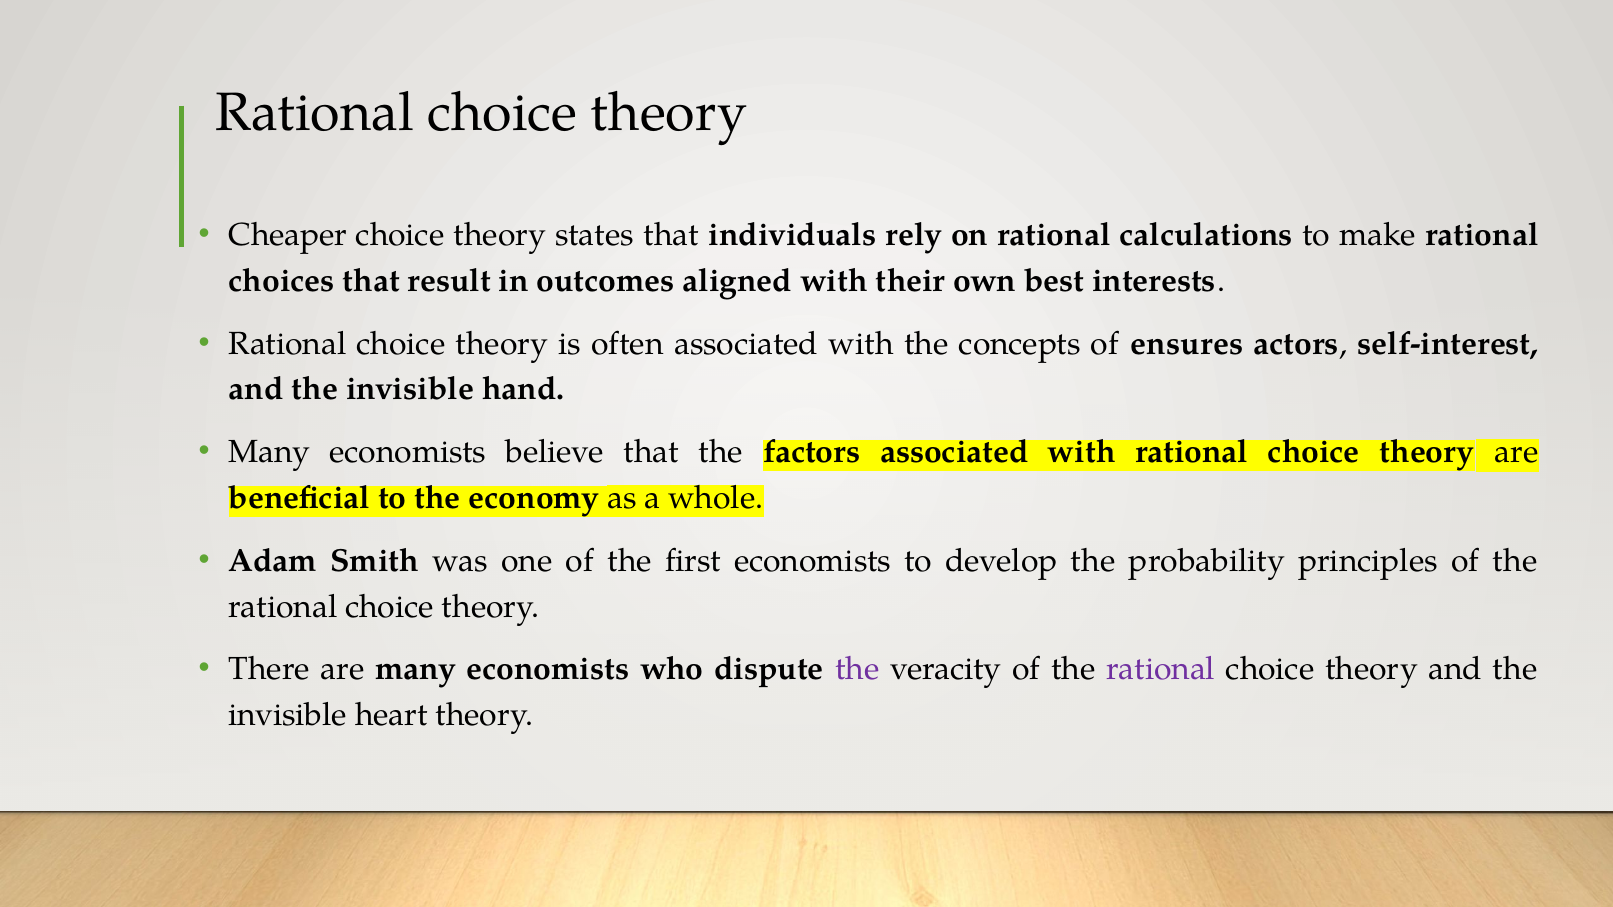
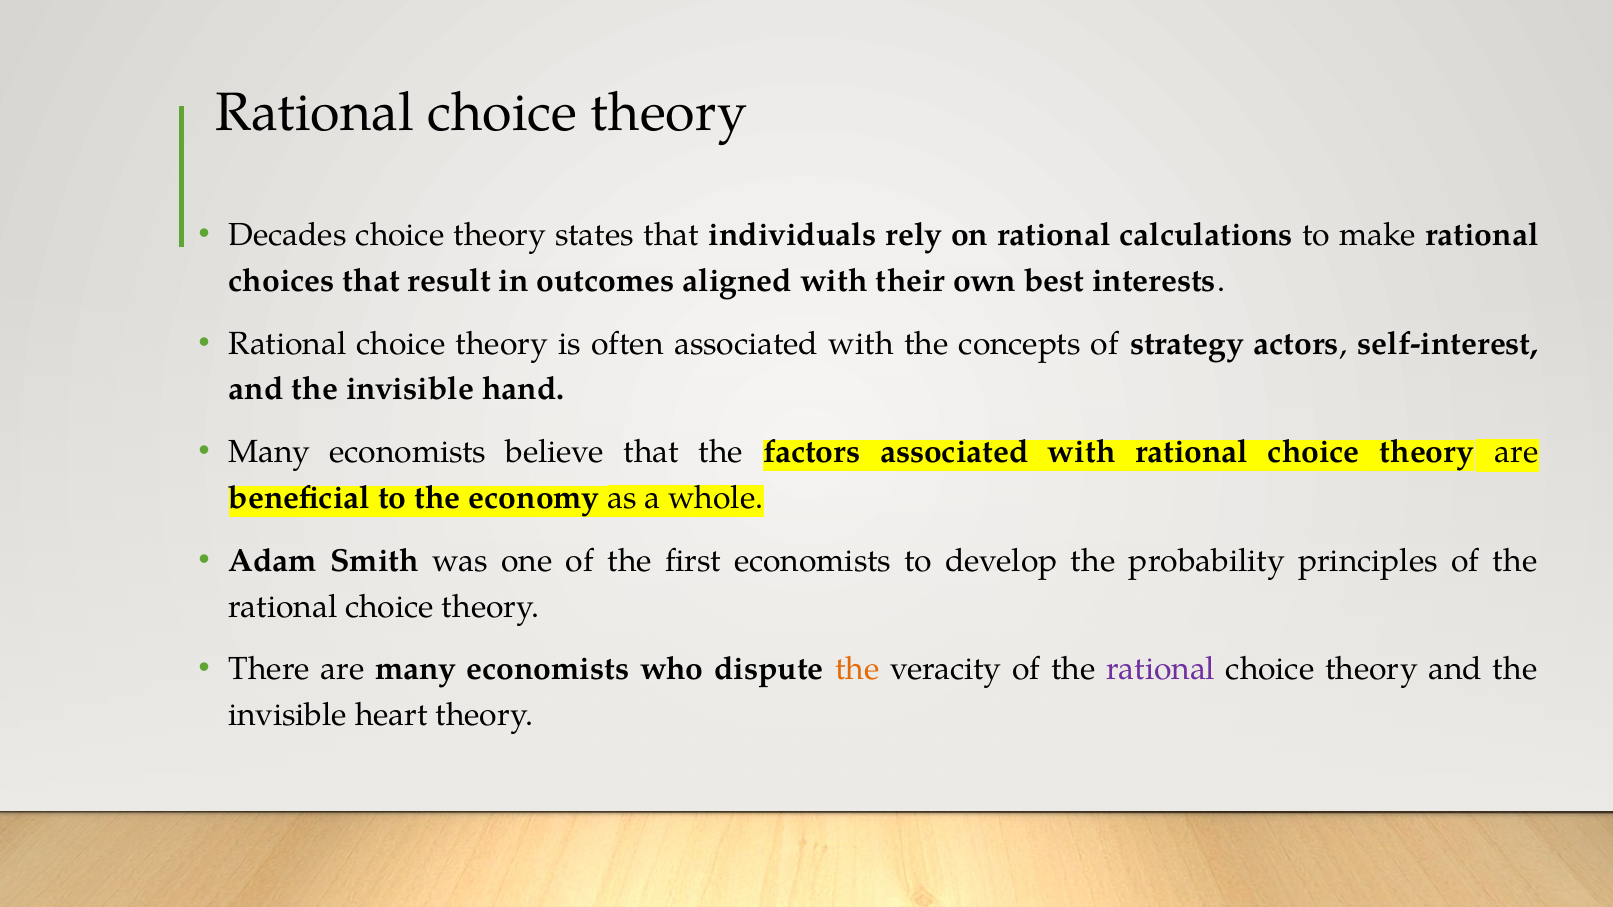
Cheaper: Cheaper -> Decades
ensures: ensures -> strategy
the at (857, 670) colour: purple -> orange
